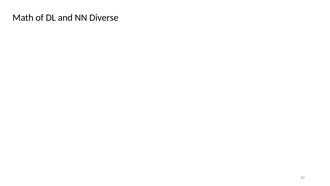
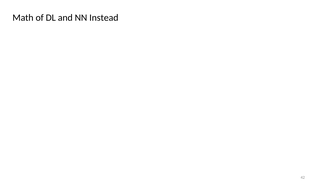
Diverse: Diverse -> Instead
